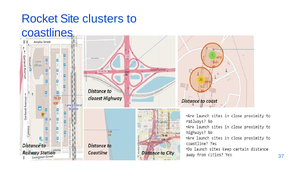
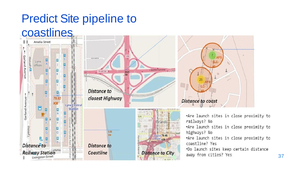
Rocket: Rocket -> Predict
clusters: clusters -> pipeline
